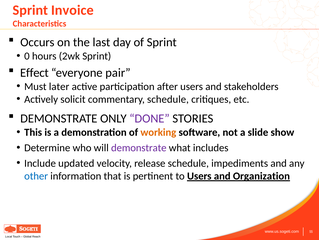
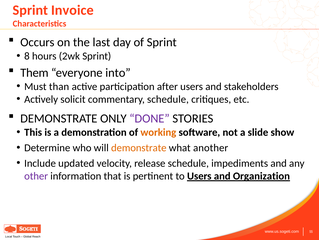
0: 0 -> 8
Effect: Effect -> Them
pair: pair -> into
later: later -> than
demonstrate at (139, 147) colour: purple -> orange
includes: includes -> another
other colour: blue -> purple
